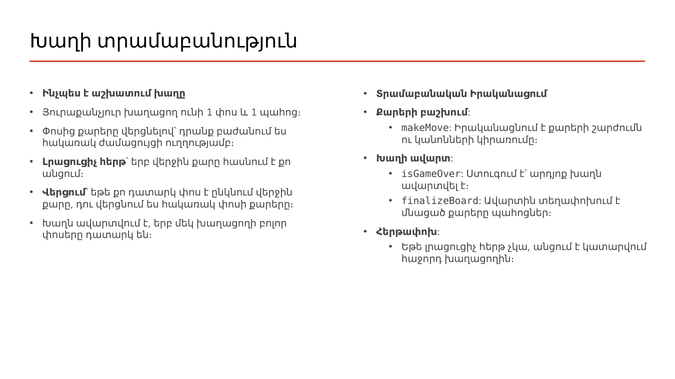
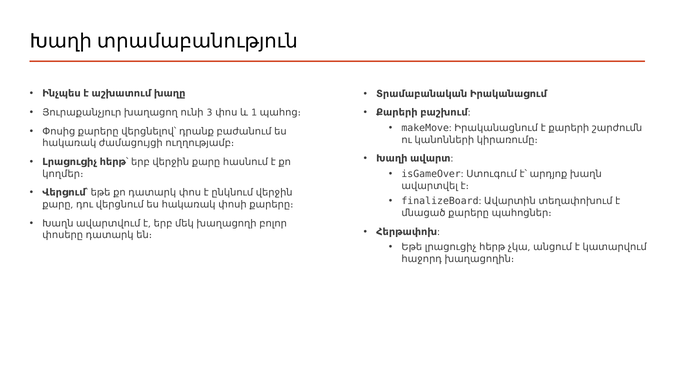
1 at (210, 113): 1 -> 3
անցում։: անցում։ -> կողմեր։
